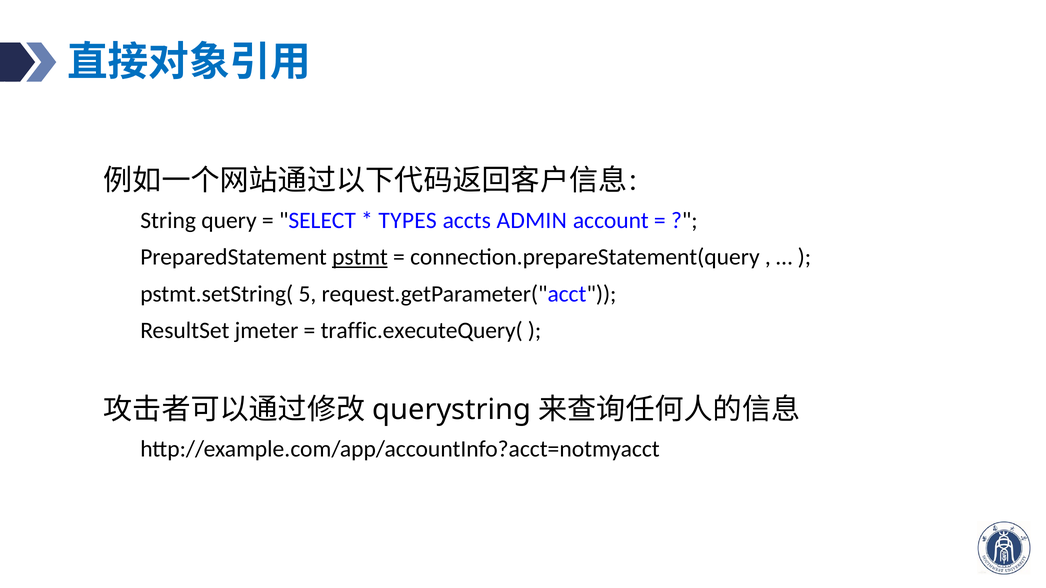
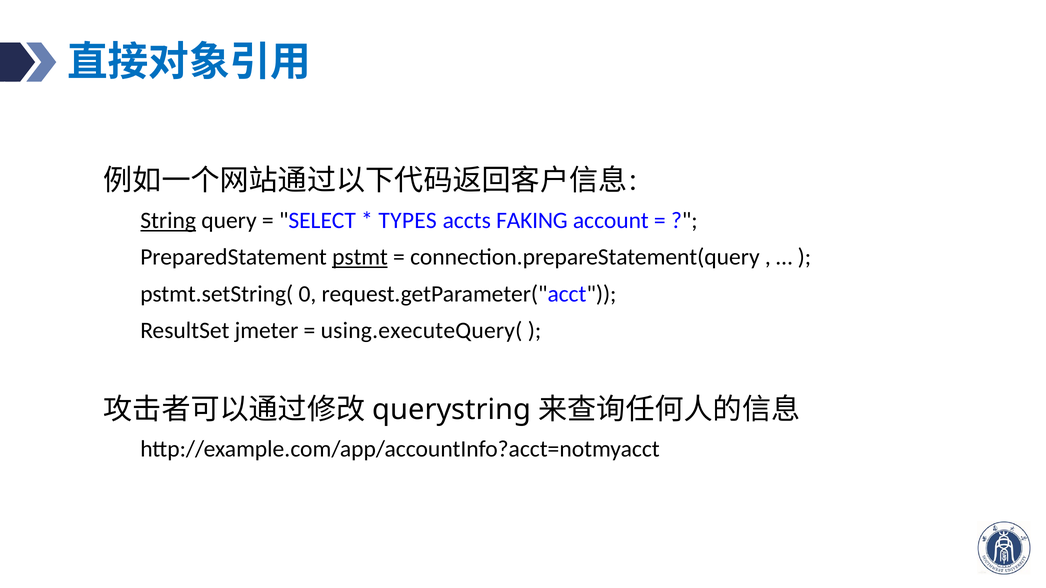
String underline: none -> present
ADMIN: ADMIN -> FAKING
5: 5 -> 0
traffic.executeQuery(: traffic.executeQuery( -> using.executeQuery(
